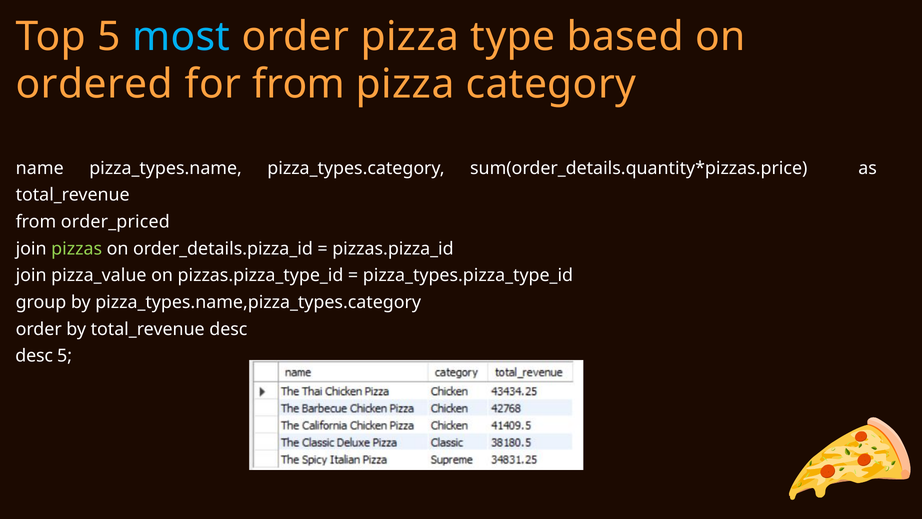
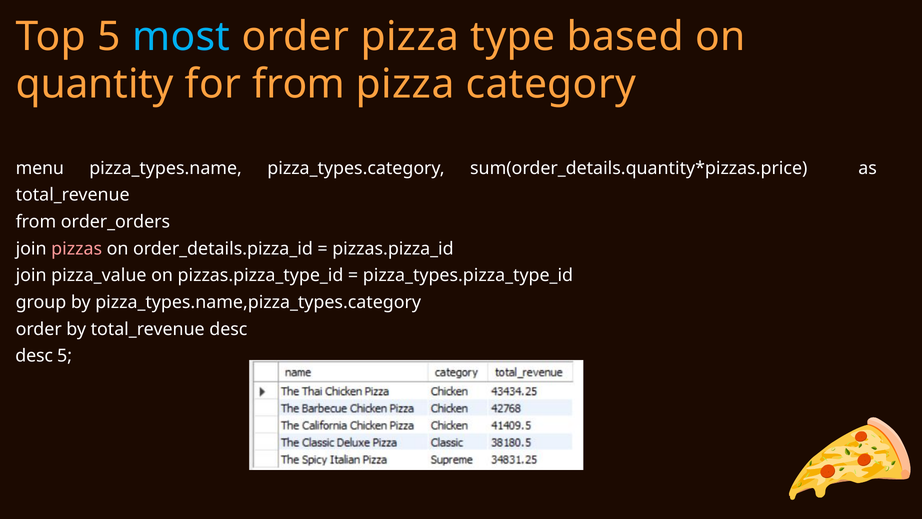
ordered: ordered -> quantity
name: name -> menu
order_priced: order_priced -> order_orders
pizzas colour: light green -> pink
